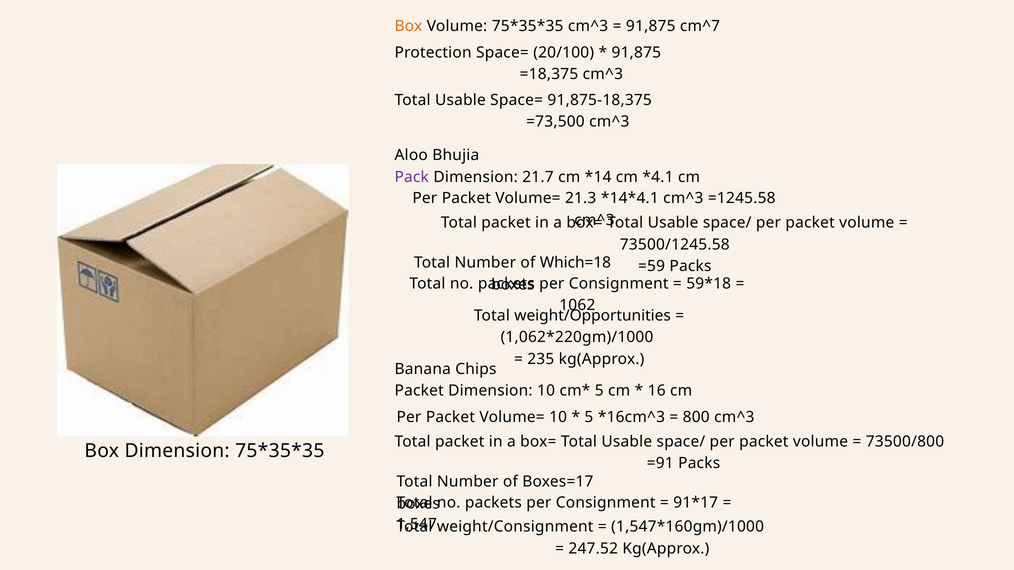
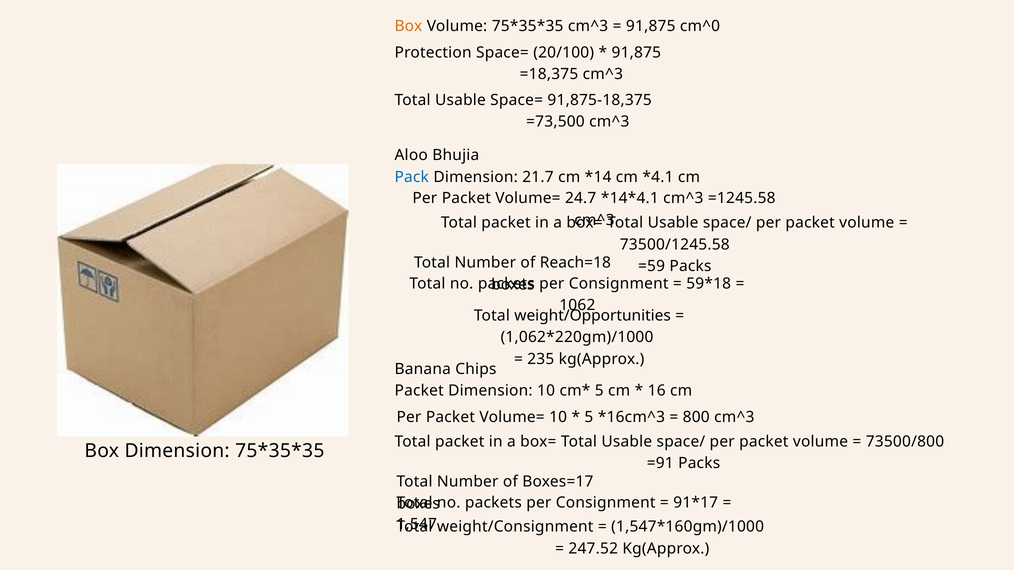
cm^7: cm^7 -> cm^0
Pack colour: purple -> blue
21.3: 21.3 -> 24.7
Which=18: Which=18 -> Reach=18
